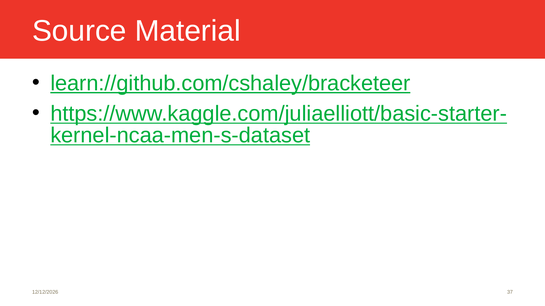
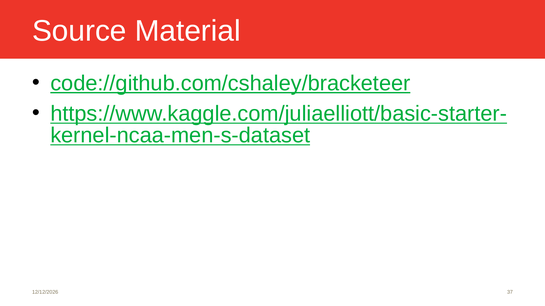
learn://github.com/cshaley/bracketeer: learn://github.com/cshaley/bracketeer -> code://github.com/cshaley/bracketeer
